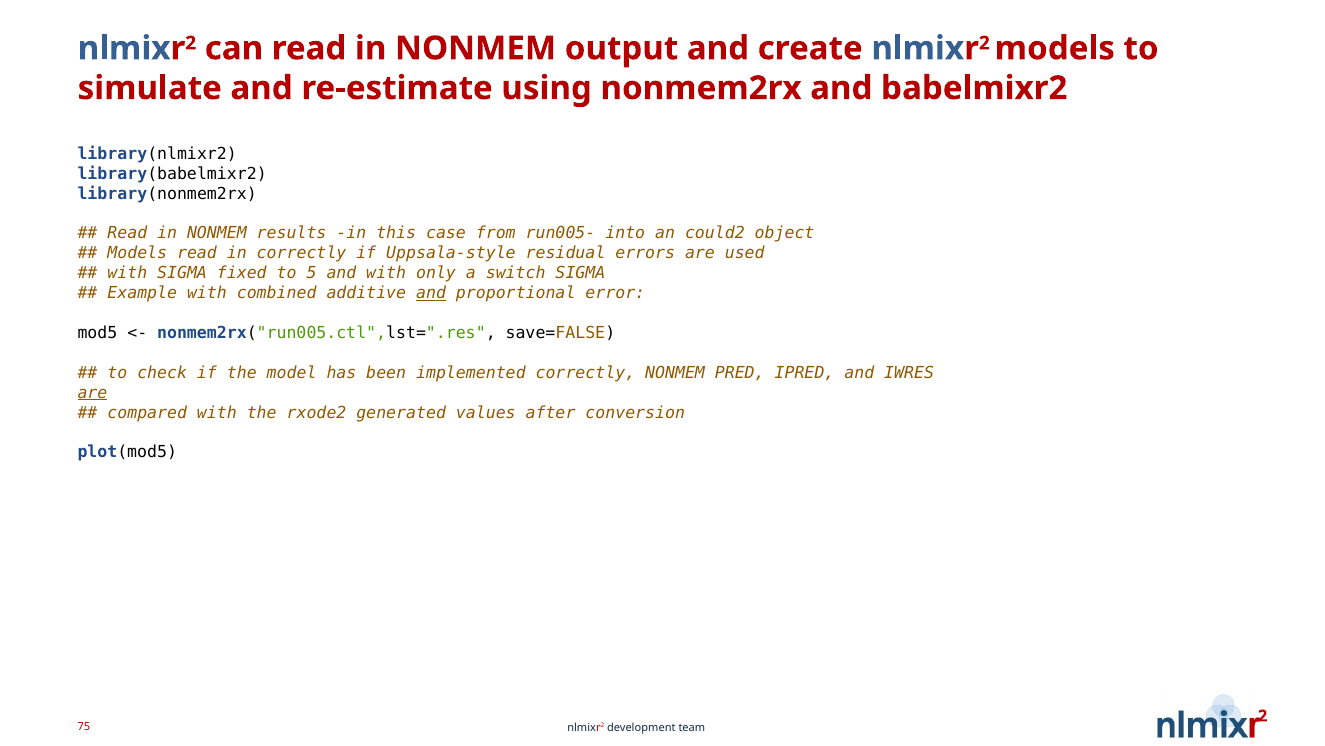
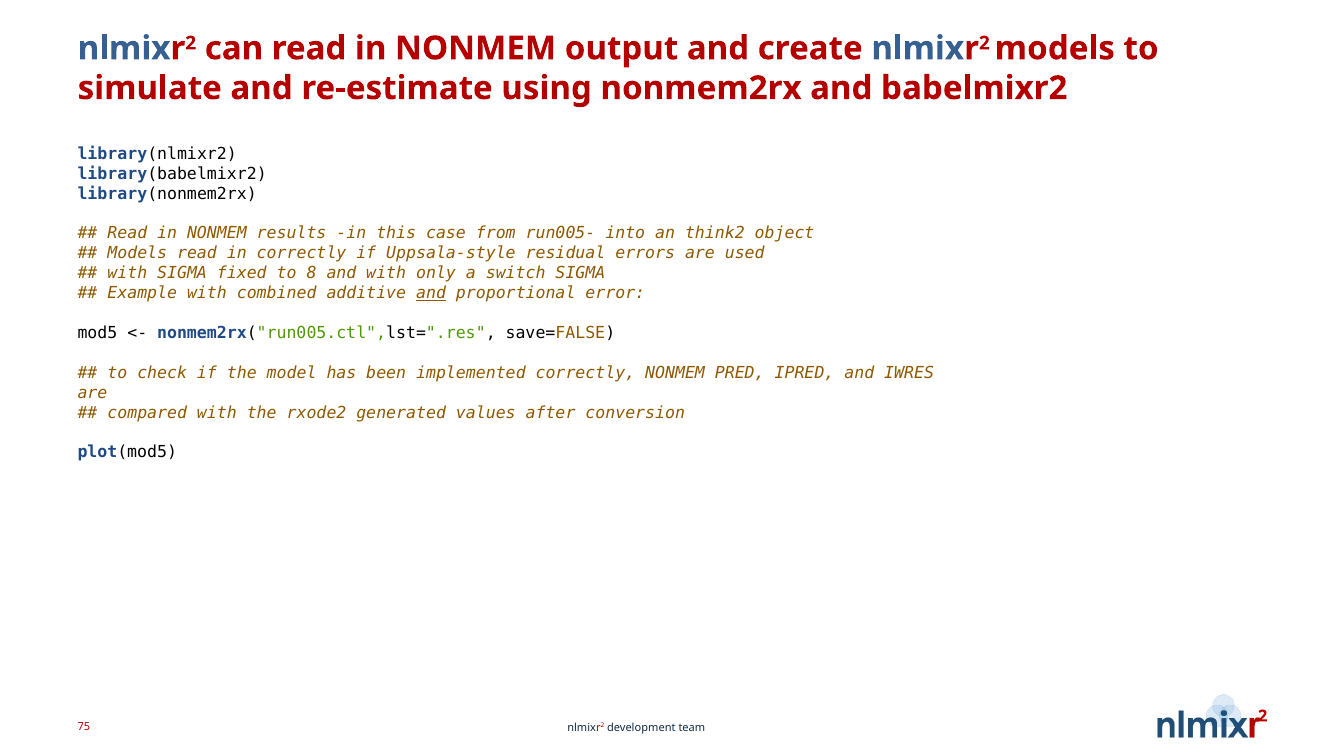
could2: could2 -> think2
5: 5 -> 8
are at (92, 392) underline: present -> none
